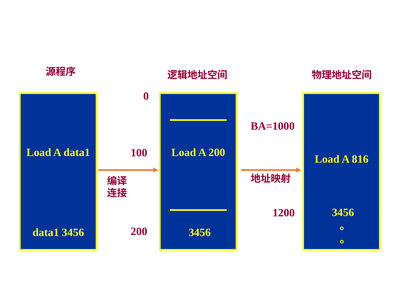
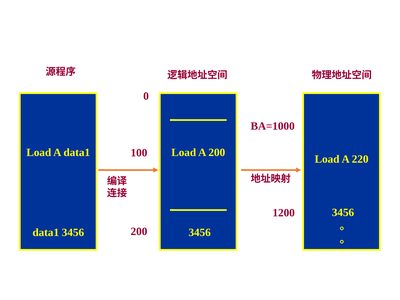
816: 816 -> 220
